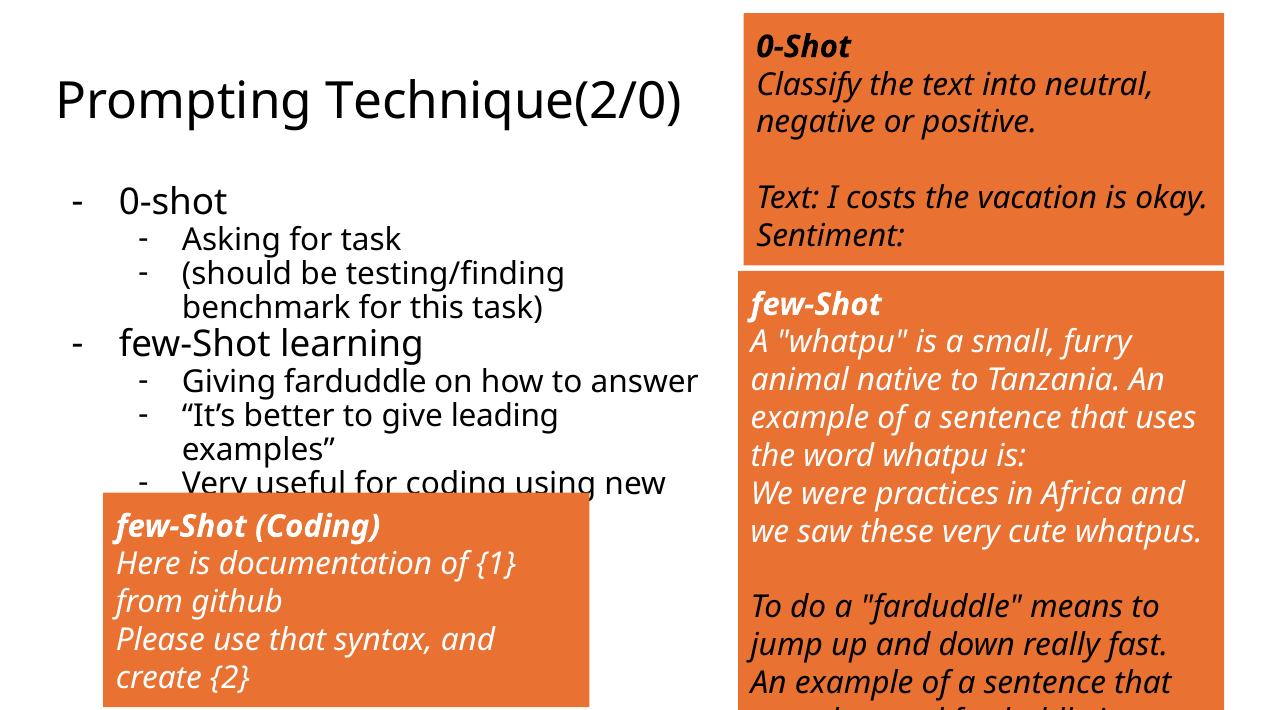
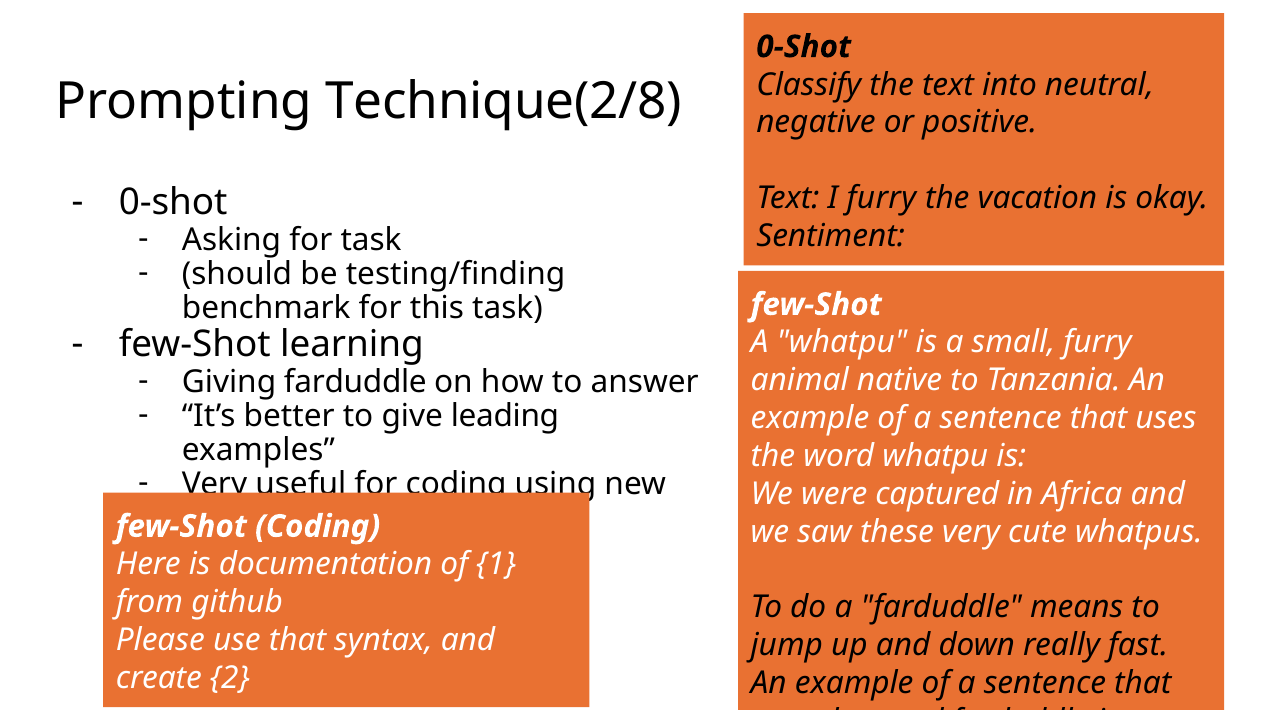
Technique(2/0: Technique(2/0 -> Technique(2/8
I costs: costs -> furry
practices: practices -> captured
